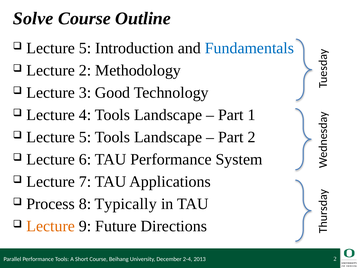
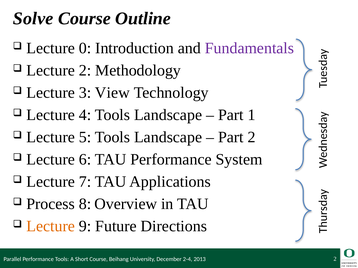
5 at (85, 48): 5 -> 0
Fundamentals colour: blue -> purple
Good: Good -> View
Typically: Typically -> Overview
